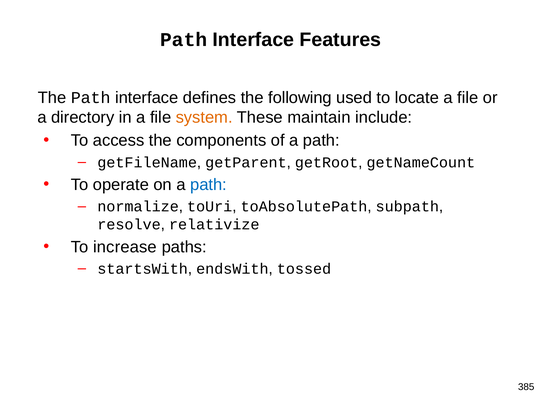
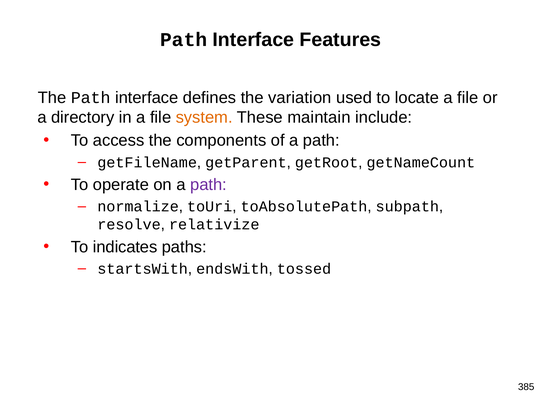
following: following -> variation
path at (209, 185) colour: blue -> purple
increase: increase -> indicates
